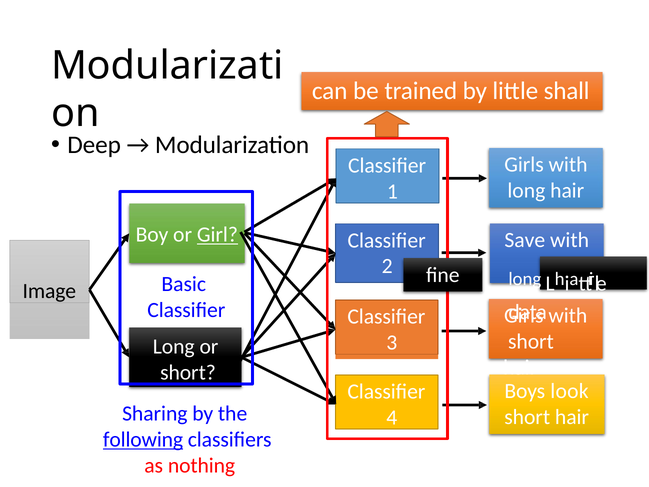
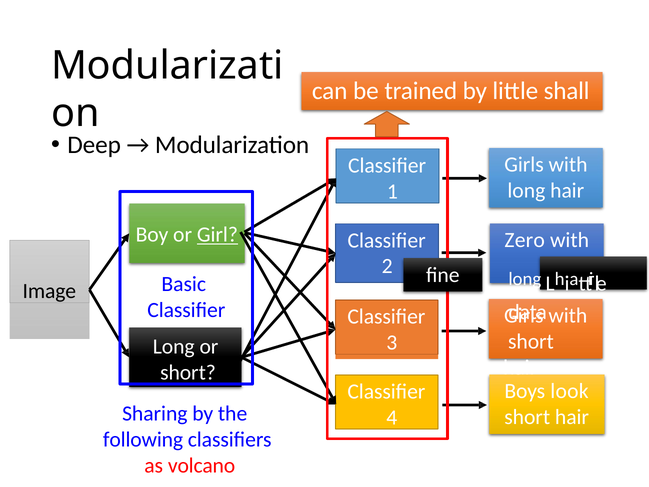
Save: Save -> Zero
following underline: present -> none
nothing: nothing -> volcano
